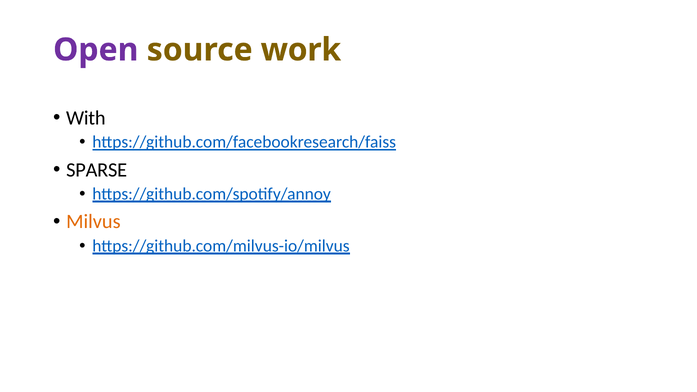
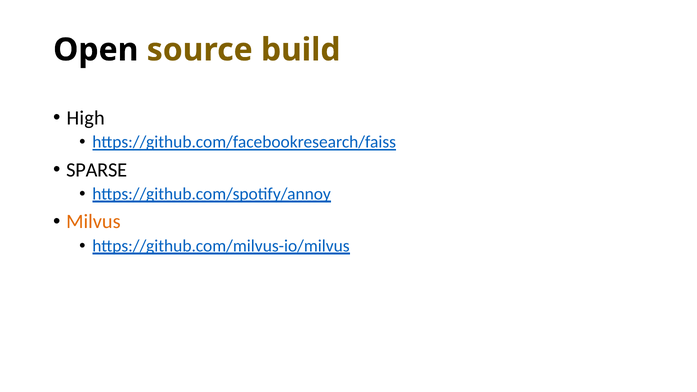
Open colour: purple -> black
work: work -> build
With: With -> High
